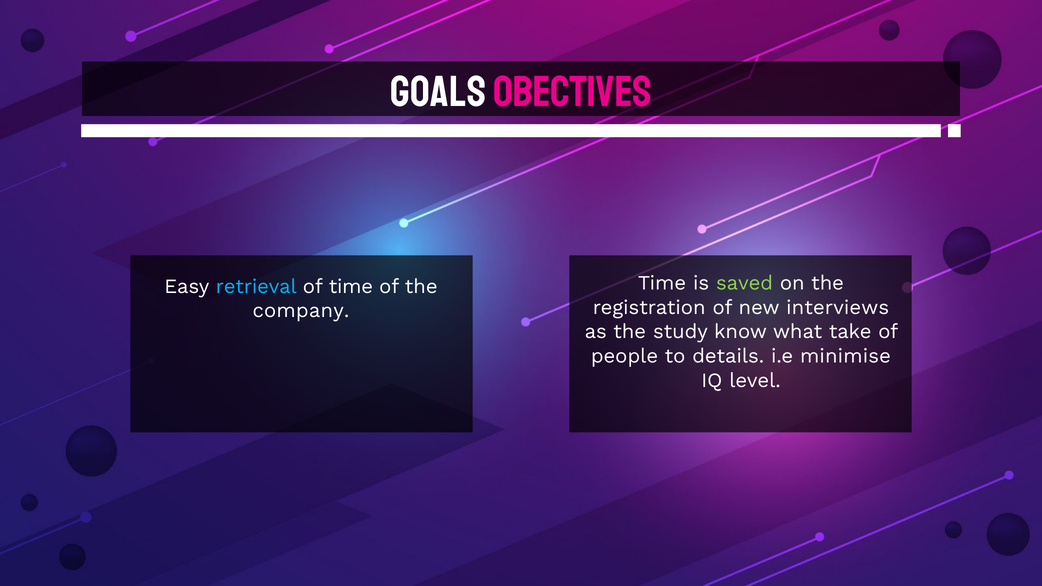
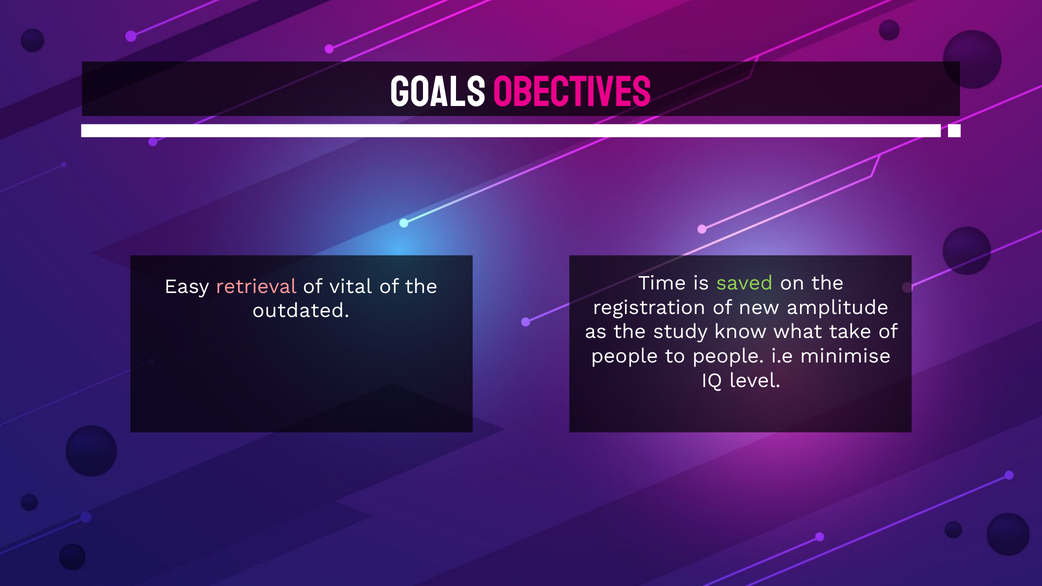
retrieval colour: light blue -> pink
of time: time -> vital
interviews: interviews -> amplitude
company: company -> outdated
to details: details -> people
